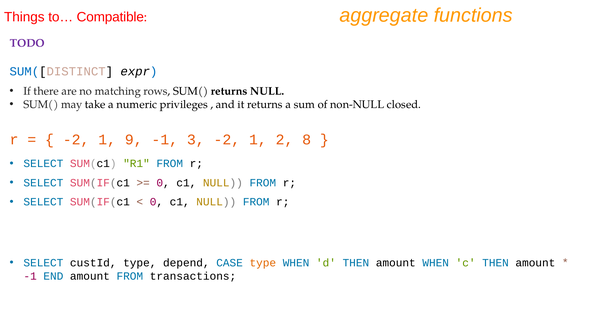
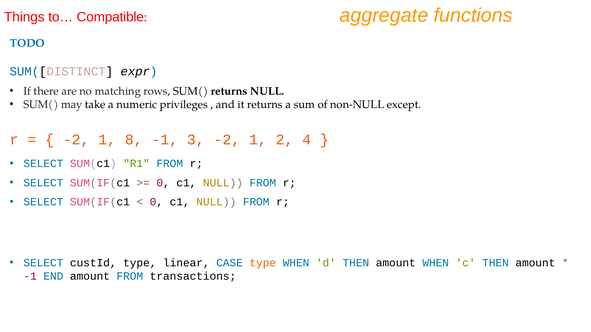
TODO colour: purple -> blue
closed: closed -> except
9: 9 -> 8
8: 8 -> 4
depend: depend -> linear
